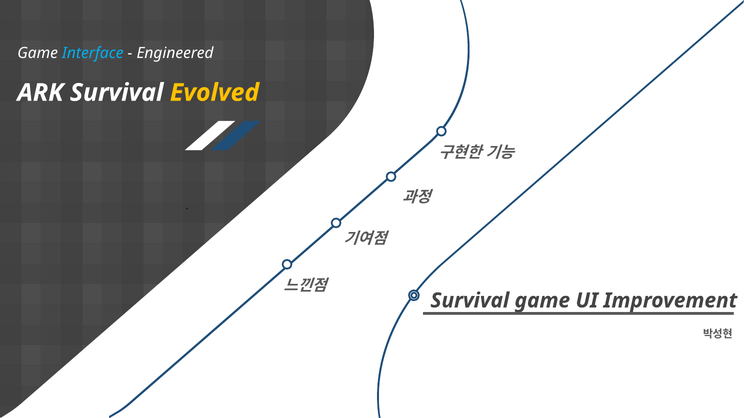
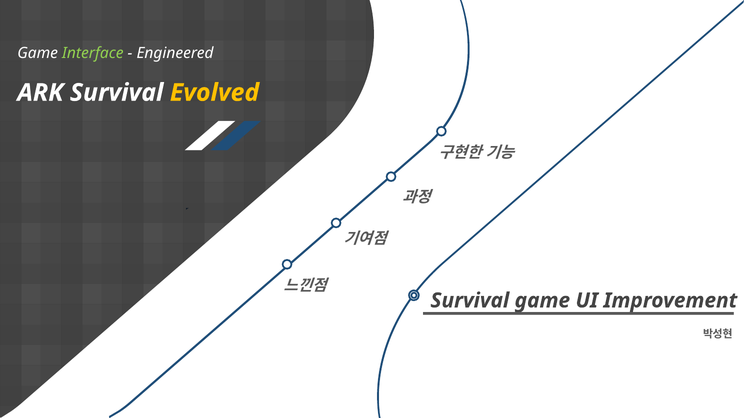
Interface colour: light blue -> light green
